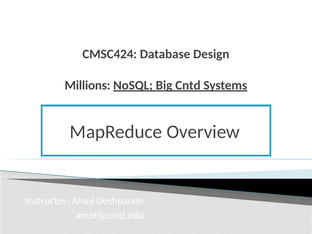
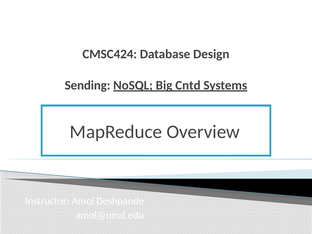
Millions: Millions -> Sending
